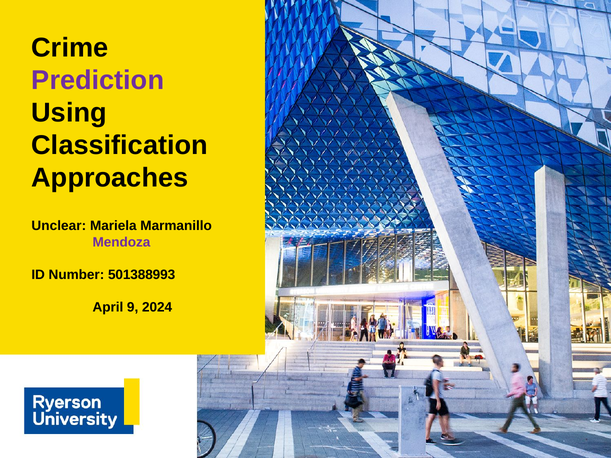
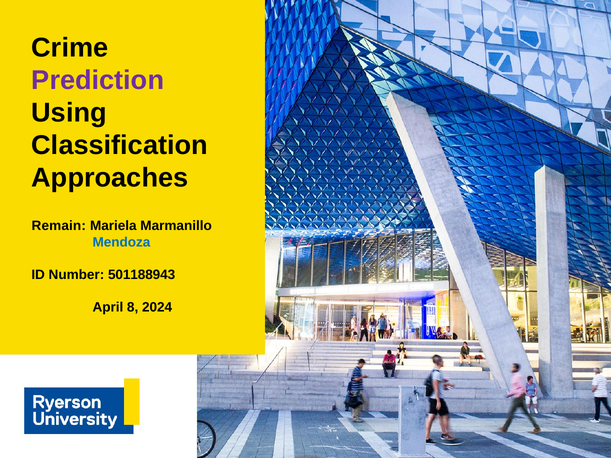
Unclear: Unclear -> Remain
Mendoza colour: purple -> blue
501388993: 501388993 -> 501188943
9: 9 -> 8
